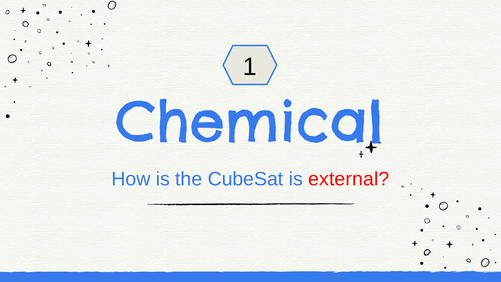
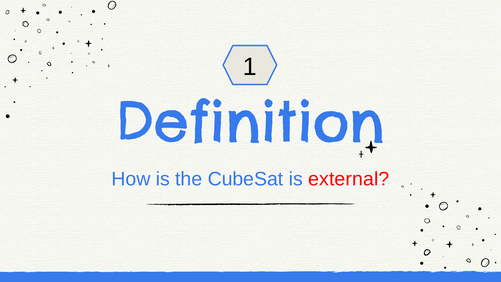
Chemical: Chemical -> Definition
